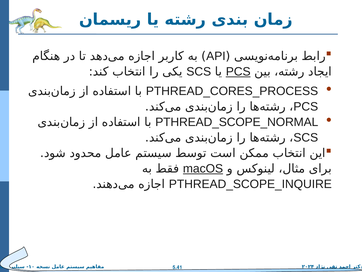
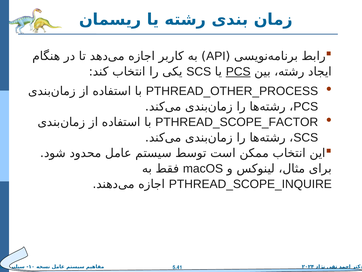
PTHREAD_CORES_PROCESS: PTHREAD_CORES_PROCESS -> PTHREAD_OTHER_PROCESS
PTHREAD_SCOPE_NORMAL: PTHREAD_SCOPE_NORMAL -> PTHREAD_SCOPE_FACTOR
macOS underline: present -> none
